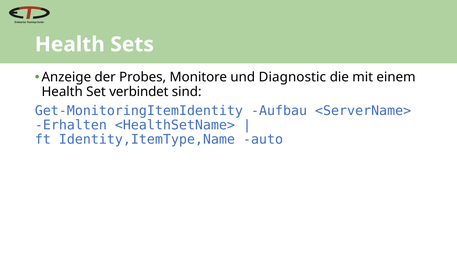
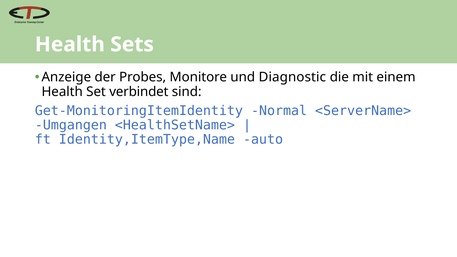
Aufbau: Aufbau -> Normal
Erhalten: Erhalten -> Umgangen
